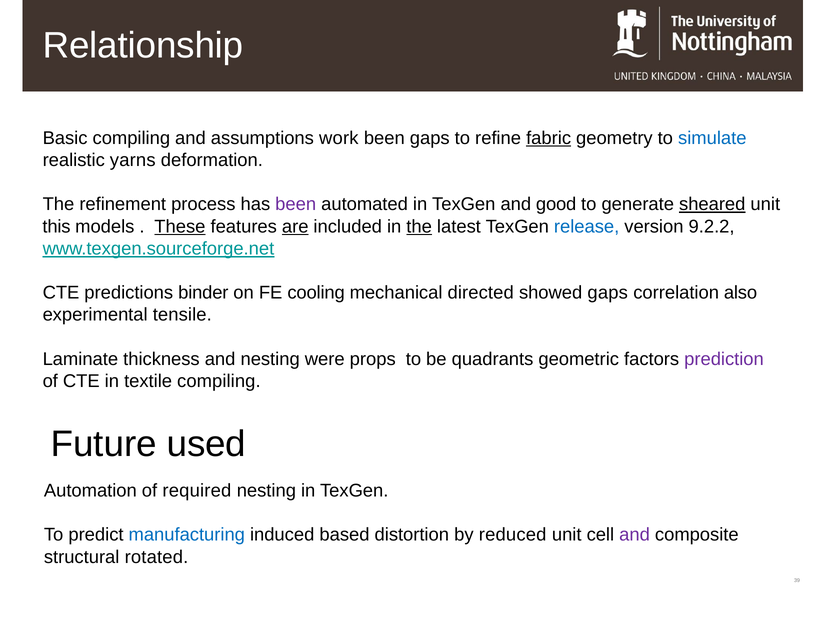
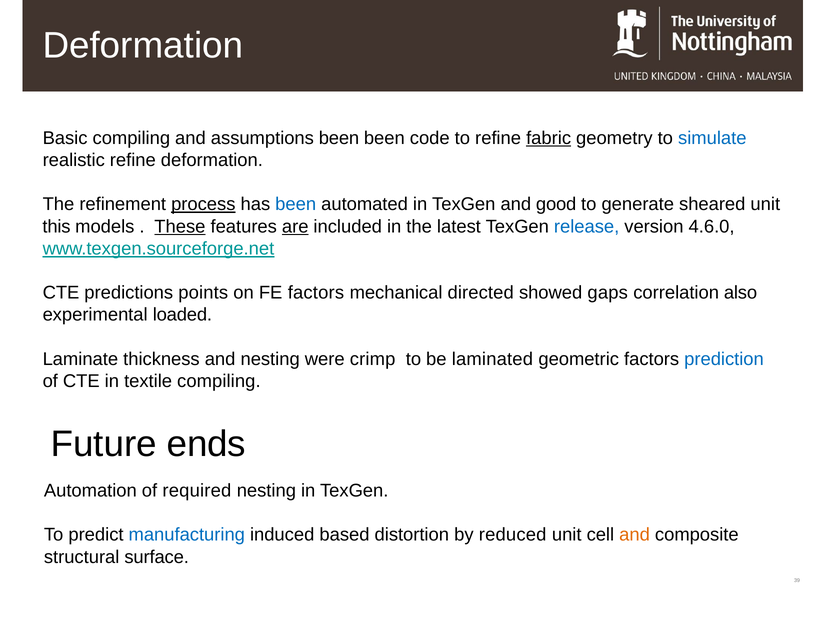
Relationship at (143, 46): Relationship -> Deformation
assumptions work: work -> been
been gaps: gaps -> code
realistic yarns: yarns -> refine
process underline: none -> present
been at (296, 204) colour: purple -> blue
sheared underline: present -> none
the at (419, 226) underline: present -> none
9.2.2: 9.2.2 -> 4.6.0
binder: binder -> points
FE cooling: cooling -> factors
tensile: tensile -> loaded
props: props -> crimp
quadrants: quadrants -> laminated
prediction colour: purple -> blue
used: used -> ends
and at (635, 535) colour: purple -> orange
rotated: rotated -> surface
